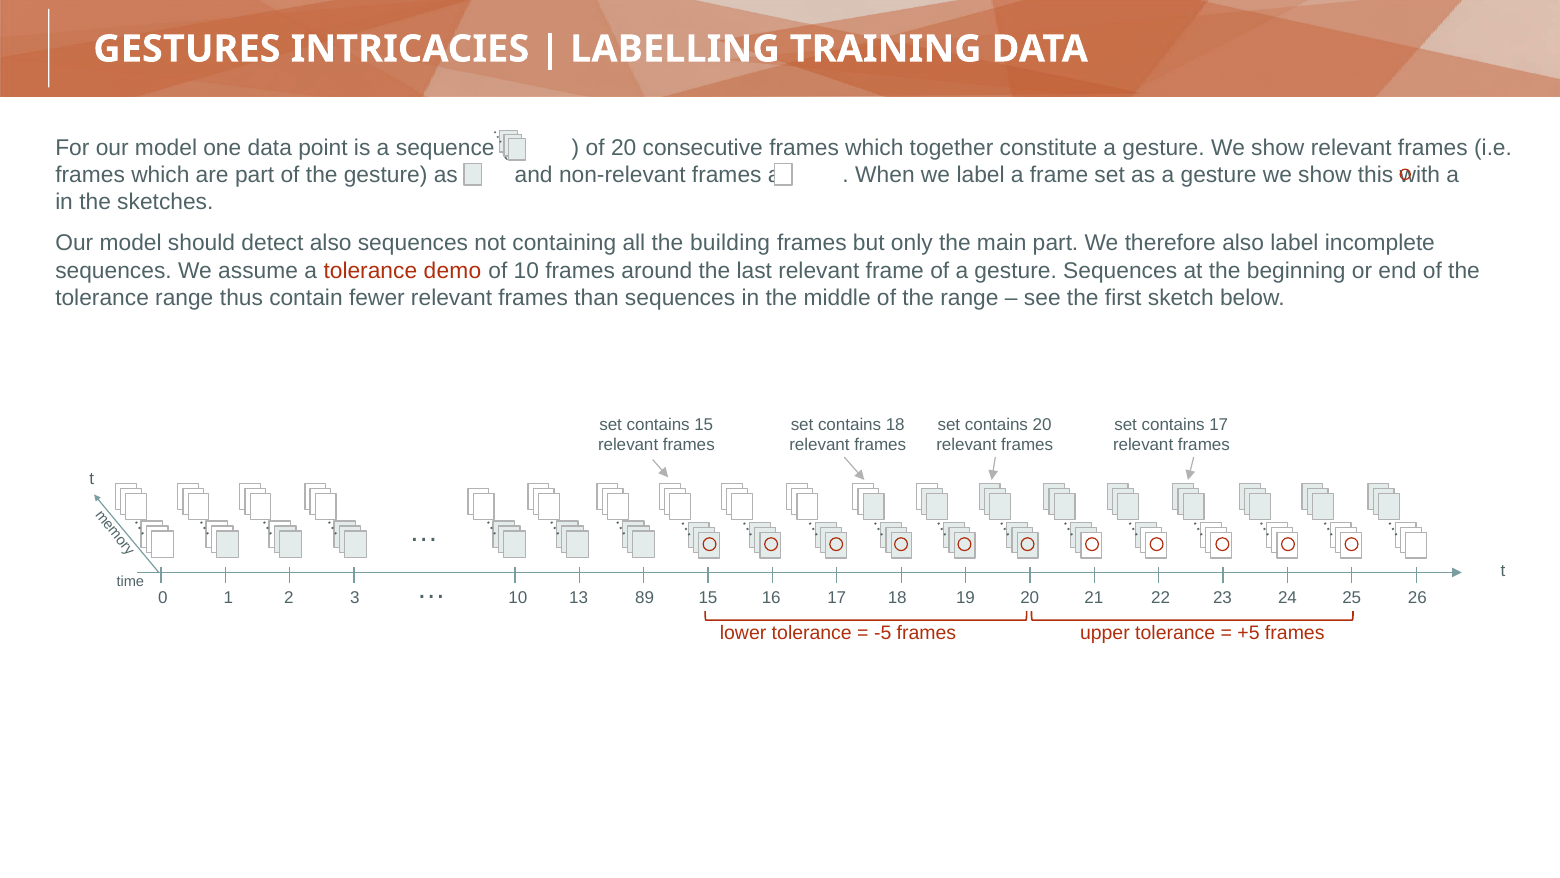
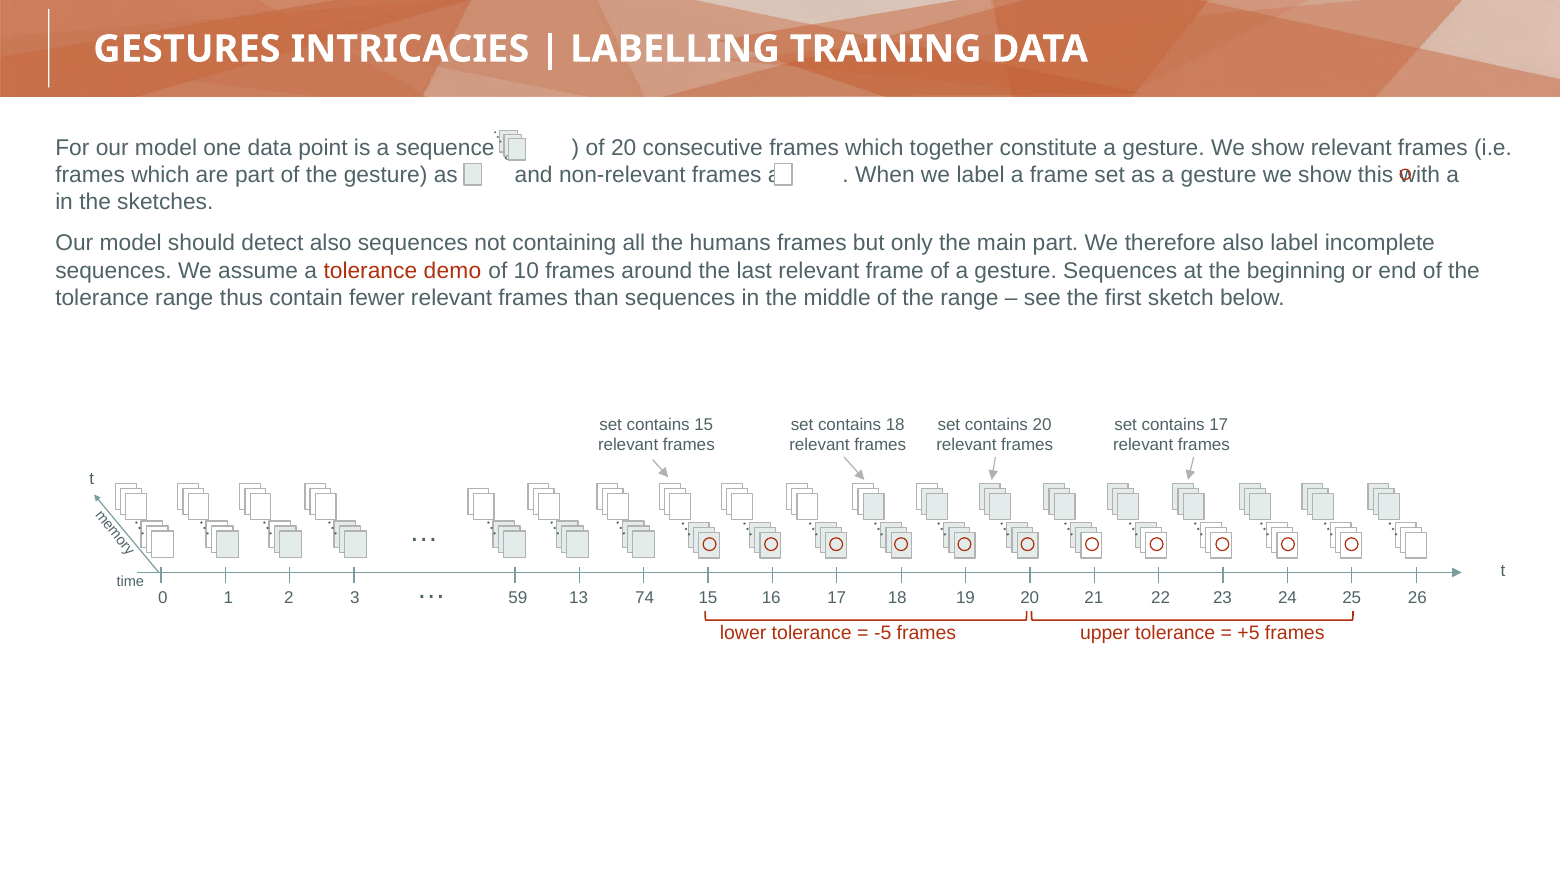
building: building -> humans
3 10: 10 -> 59
89: 89 -> 74
